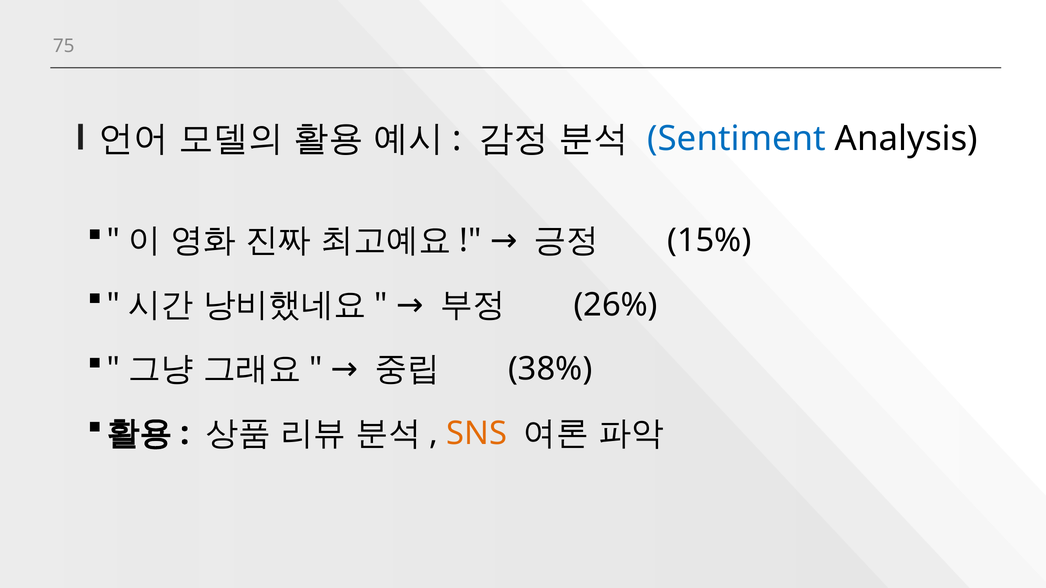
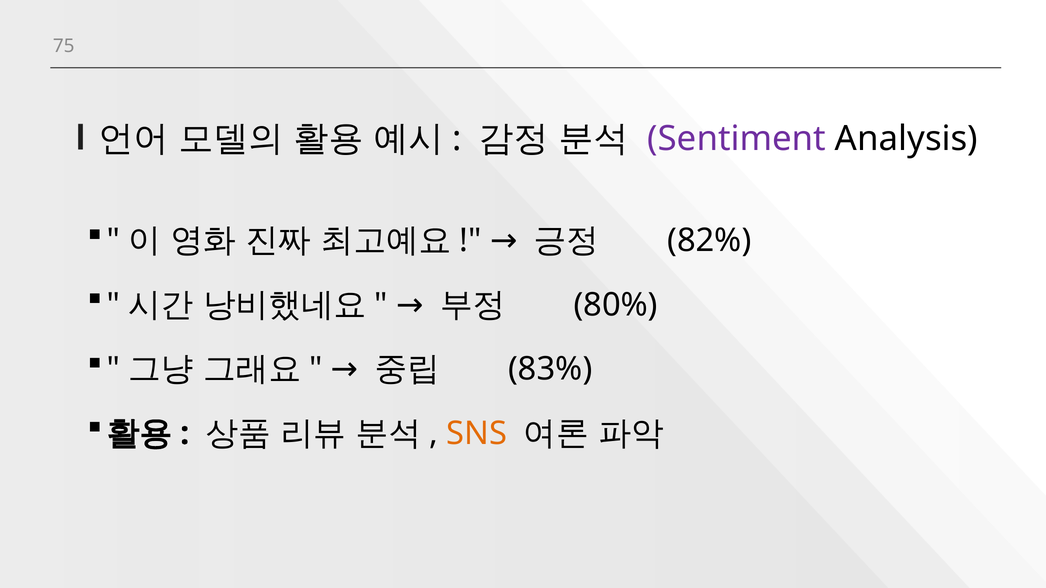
Sentiment colour: blue -> purple
15%: 15% -> 82%
26%: 26% -> 80%
38%: 38% -> 83%
